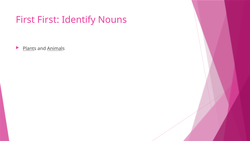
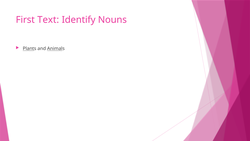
First First: First -> Text
